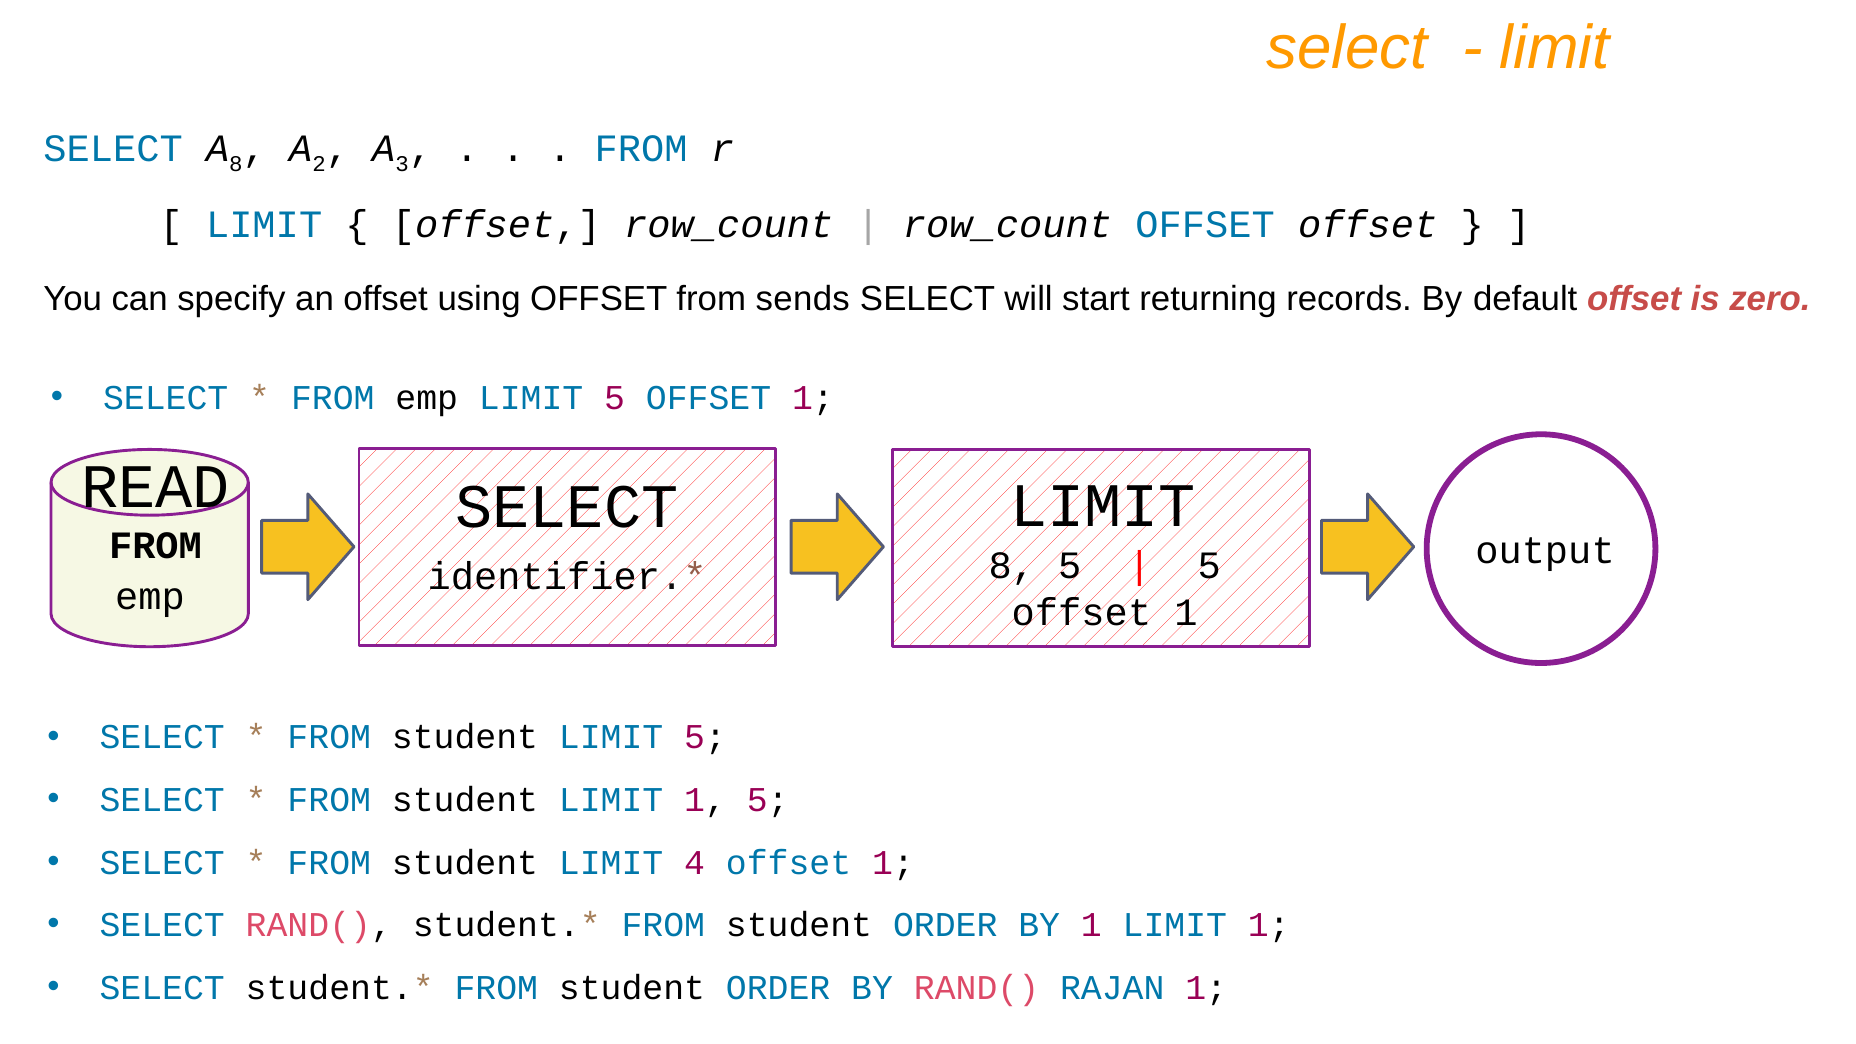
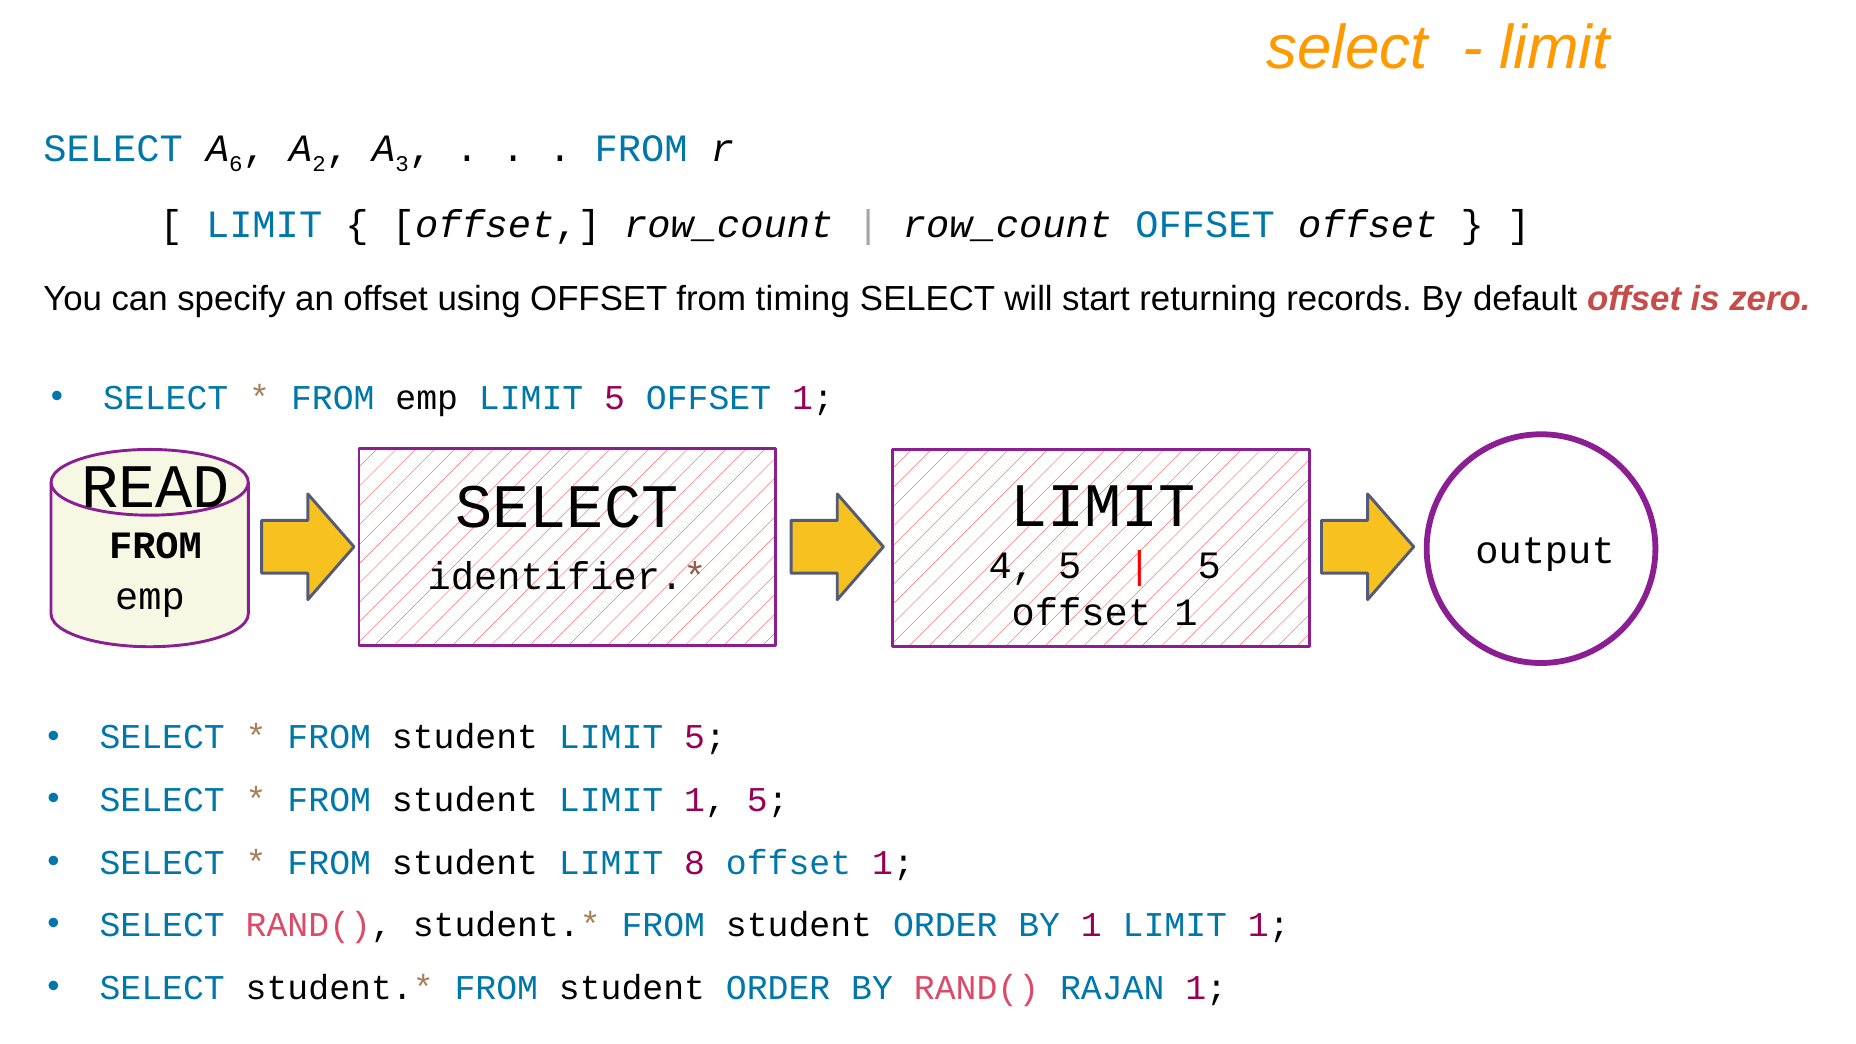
8 at (236, 164): 8 -> 6
sends: sends -> timing
8 at (1012, 566): 8 -> 4
4: 4 -> 8
